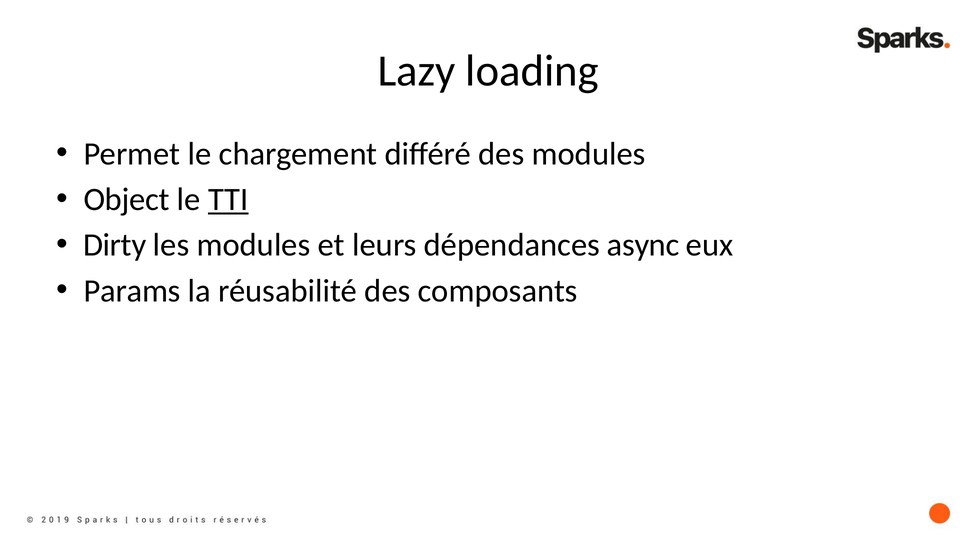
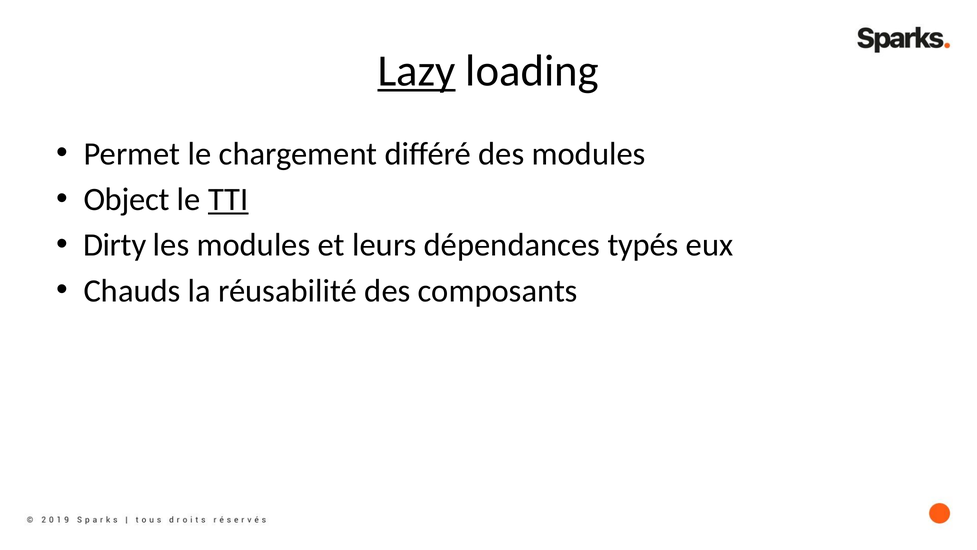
Lazy underline: none -> present
async: async -> typés
Params: Params -> Chauds
